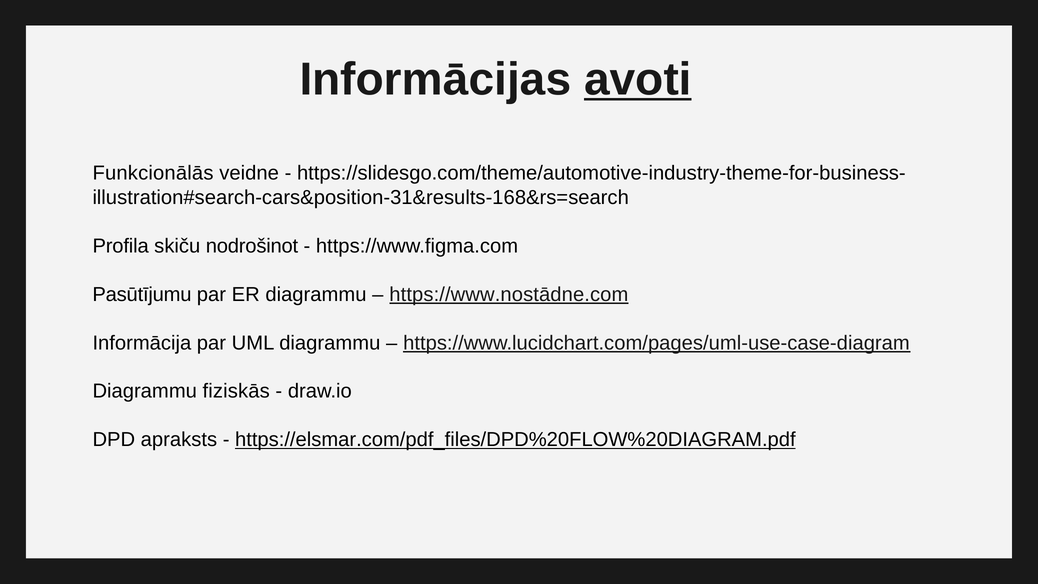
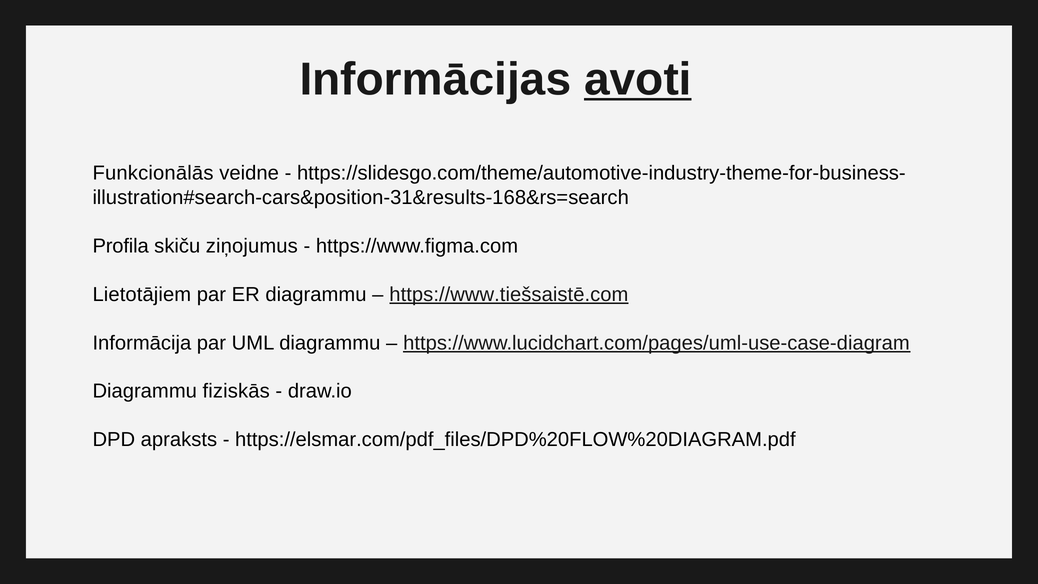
nodrošinot: nodrošinot -> ziņojumus
Pasūtījumu: Pasūtījumu -> Lietotājiem
https://www.nostādne.com: https://www.nostādne.com -> https://www.tiešsaistē.com
https://elsmar.com/pdf_files/DPD%20FLOW%20DIAGRAM.pdf underline: present -> none
